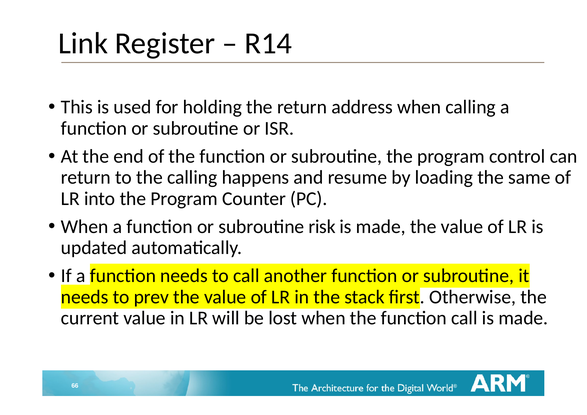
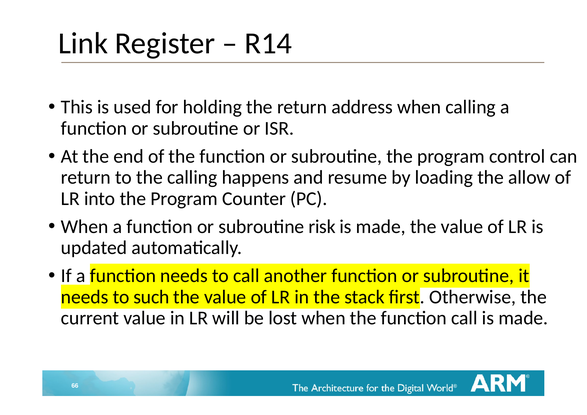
same: same -> allow
prev: prev -> such
